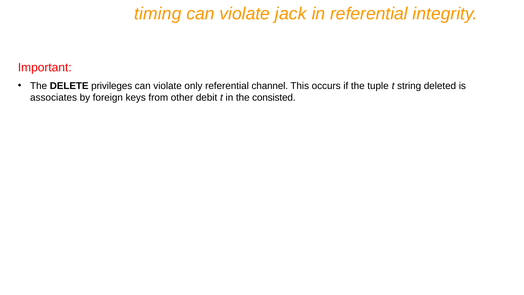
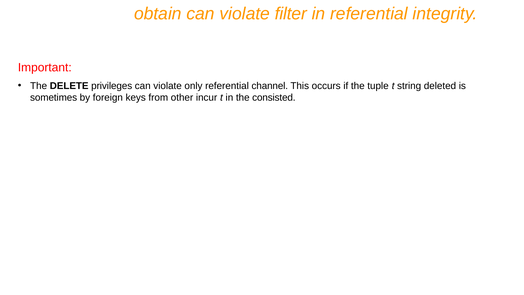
timing: timing -> obtain
jack: jack -> filter
associates: associates -> sometimes
debit: debit -> incur
